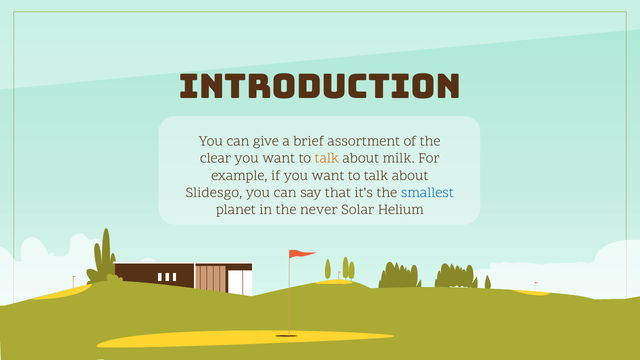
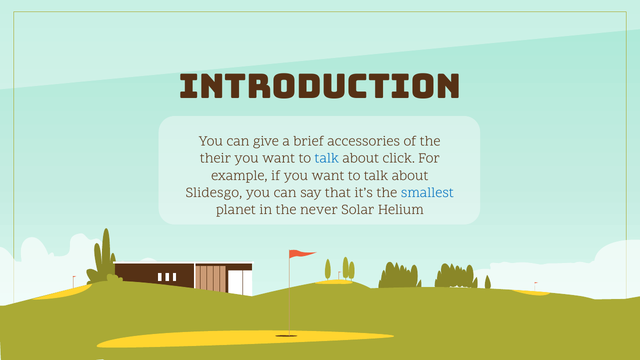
assortment: assortment -> accessories
clear: clear -> their
talk at (327, 158) colour: orange -> blue
milk: milk -> click
